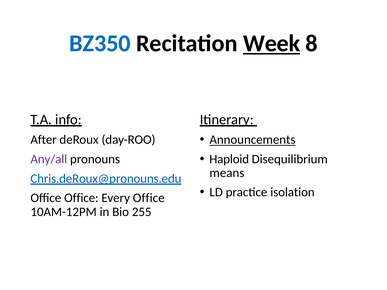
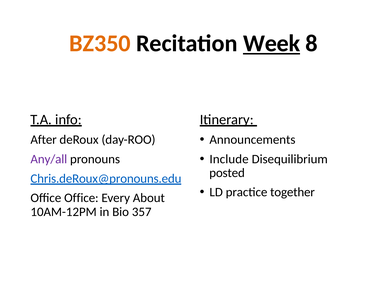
BZ350 colour: blue -> orange
Announcements underline: present -> none
Haploid: Haploid -> Include
means: means -> posted
isolation: isolation -> together
Every Office: Office -> About
255: 255 -> 357
